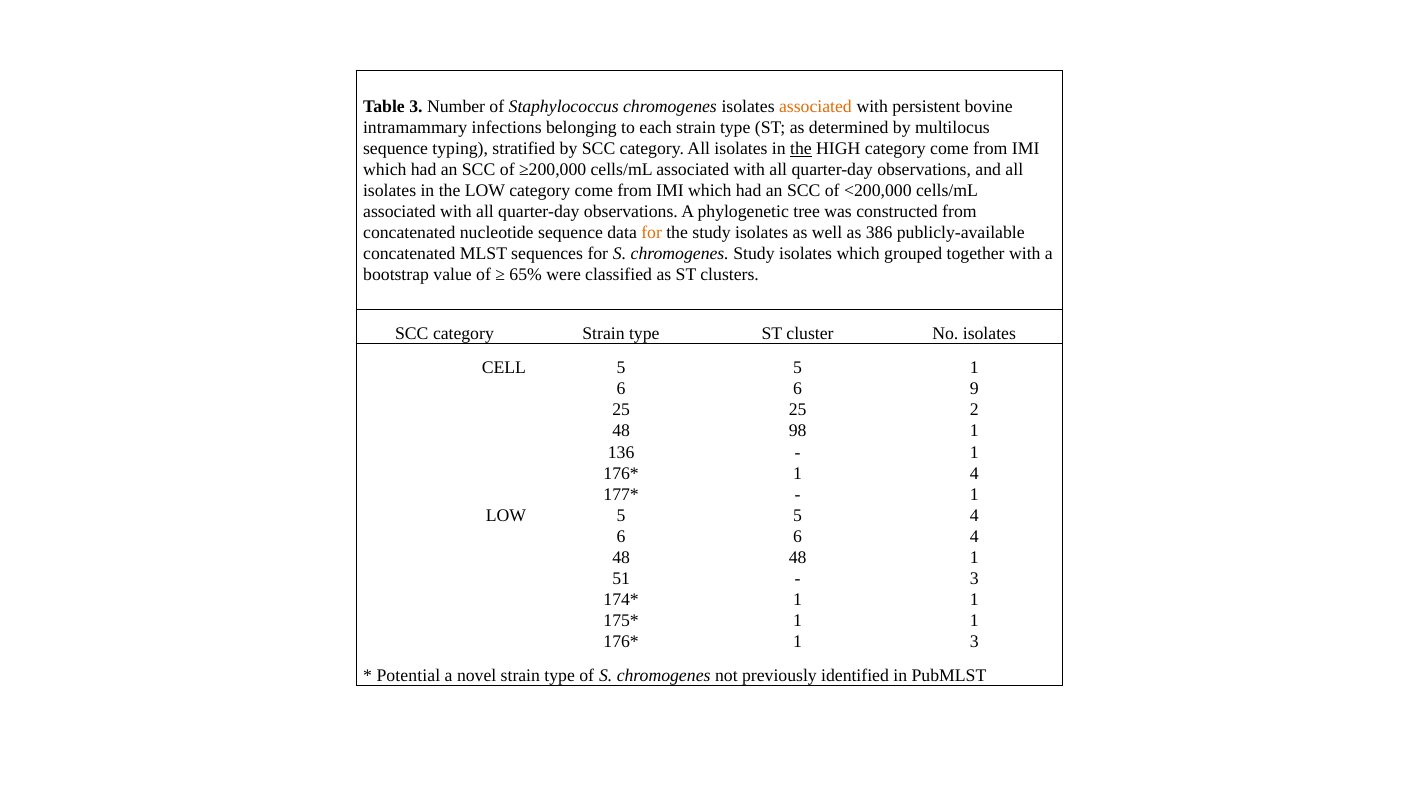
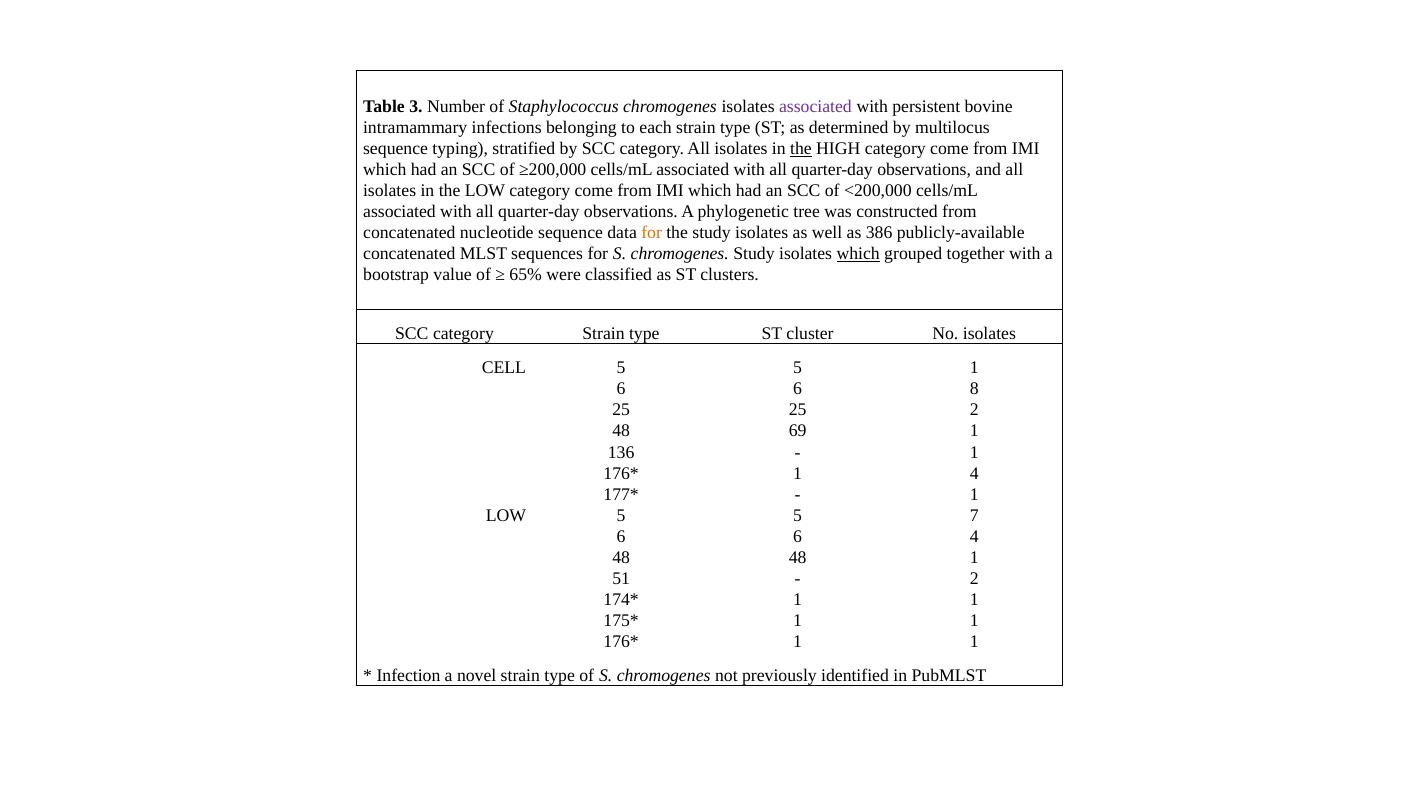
associated at (815, 107) colour: orange -> purple
which at (858, 254) underline: none -> present
9: 9 -> 8
98: 98 -> 69
5 4: 4 -> 7
3 at (974, 579): 3 -> 2
3 at (974, 642): 3 -> 1
Potential: Potential -> Infection
